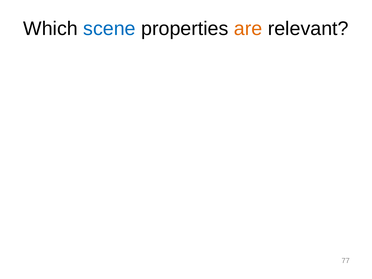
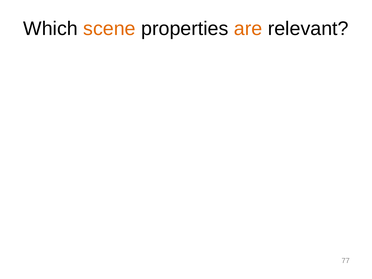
scene colour: blue -> orange
